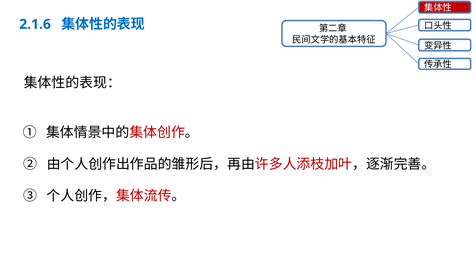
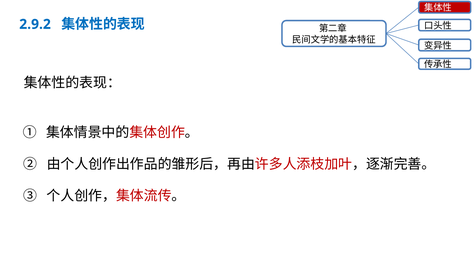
2.1.6: 2.1.6 -> 2.9.2
